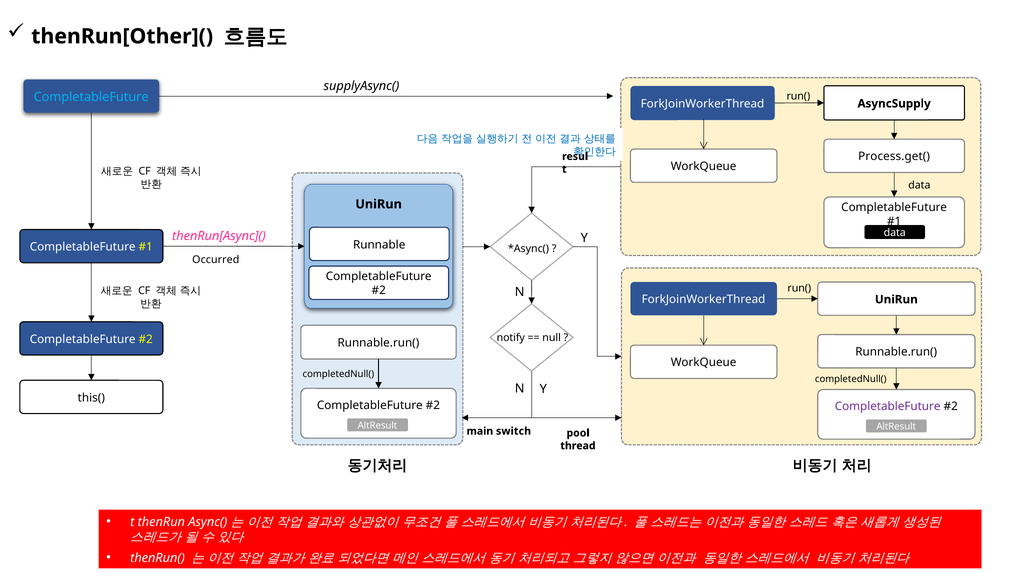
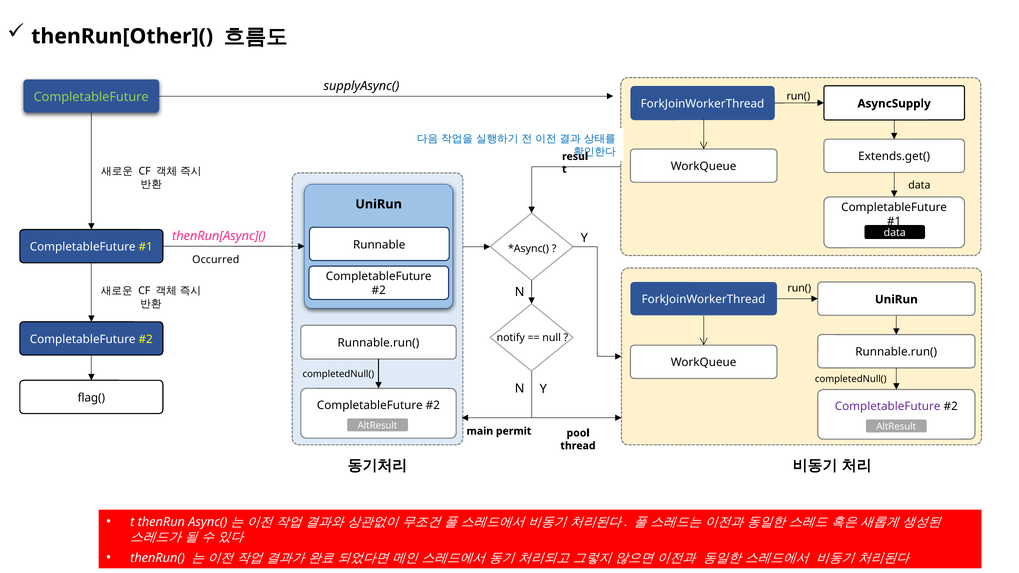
CompletableFuture at (91, 97) colour: light blue -> light green
Process.get(: Process.get( -> Extends.get(
this(: this( -> flag(
switch: switch -> permit
